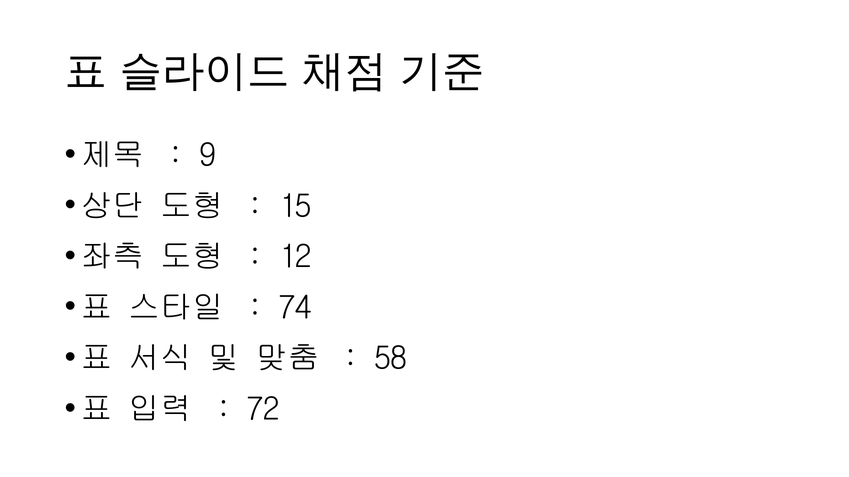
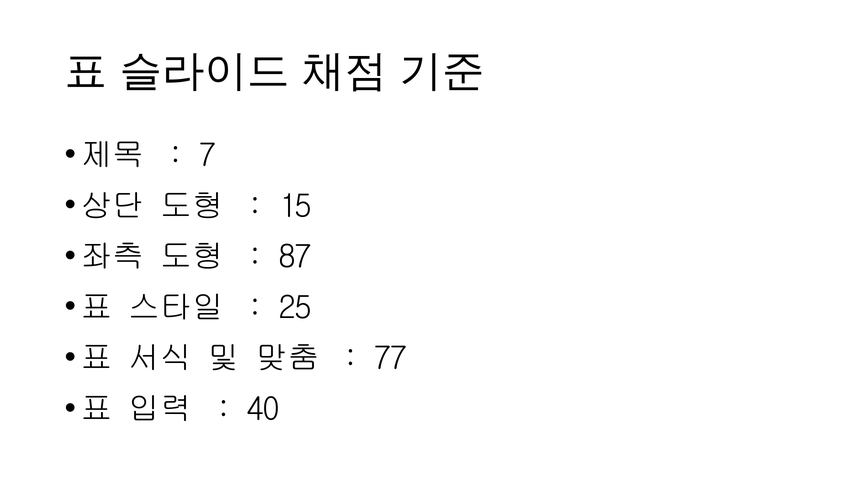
9: 9 -> 7
12: 12 -> 87
74: 74 -> 25
58: 58 -> 77
72: 72 -> 40
